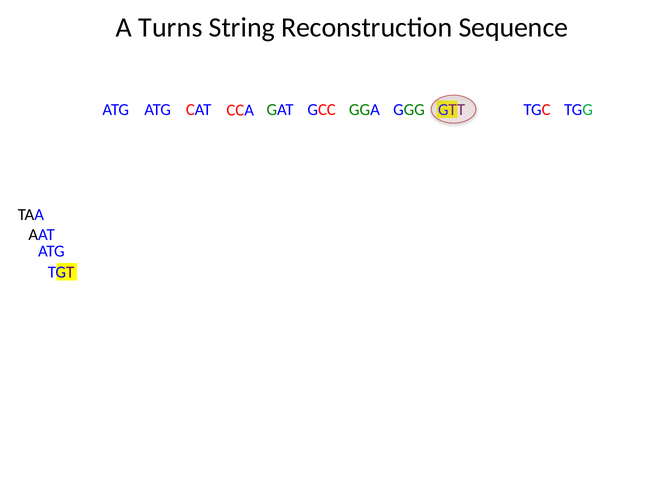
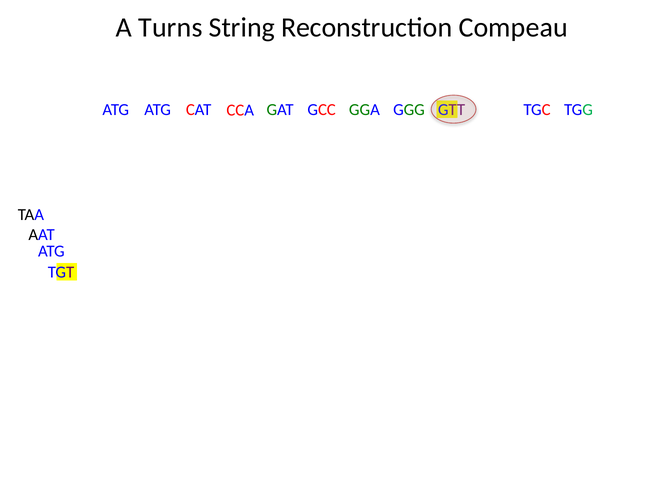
Sequence: Sequence -> Compeau
